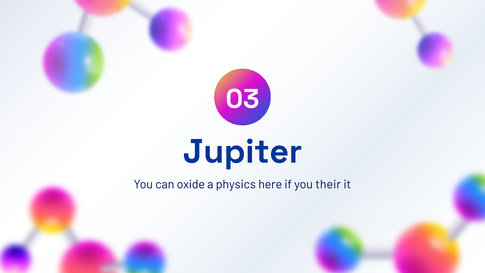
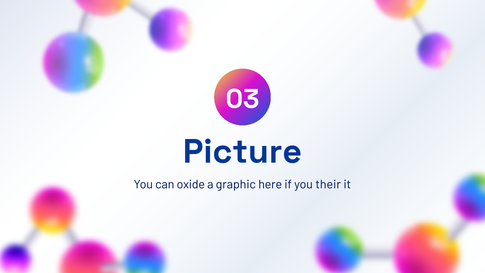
Jupiter: Jupiter -> Picture
physics: physics -> graphic
